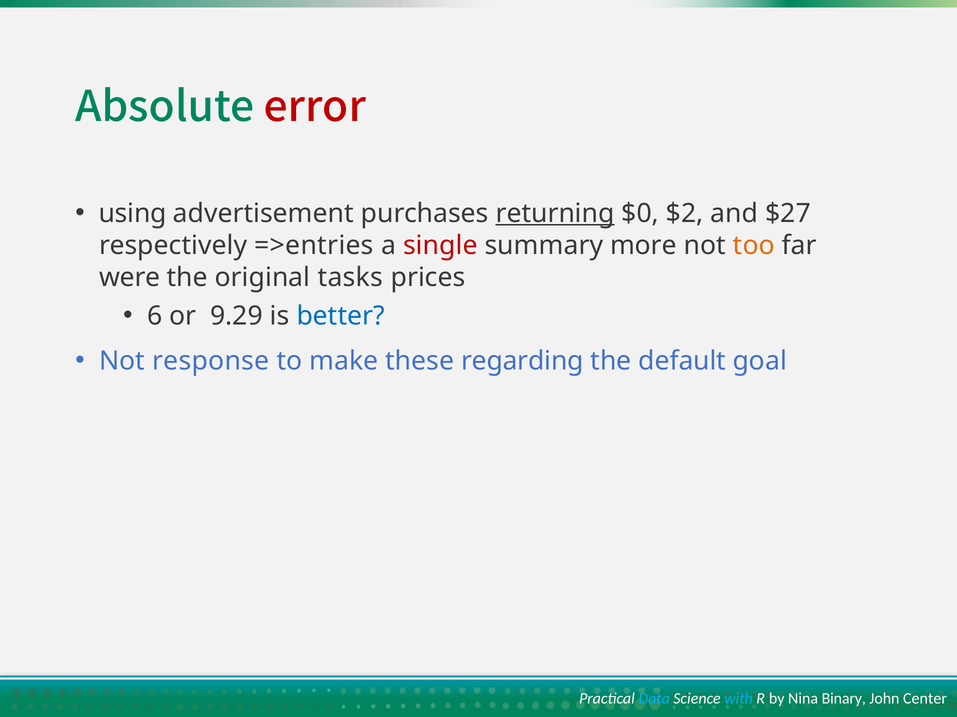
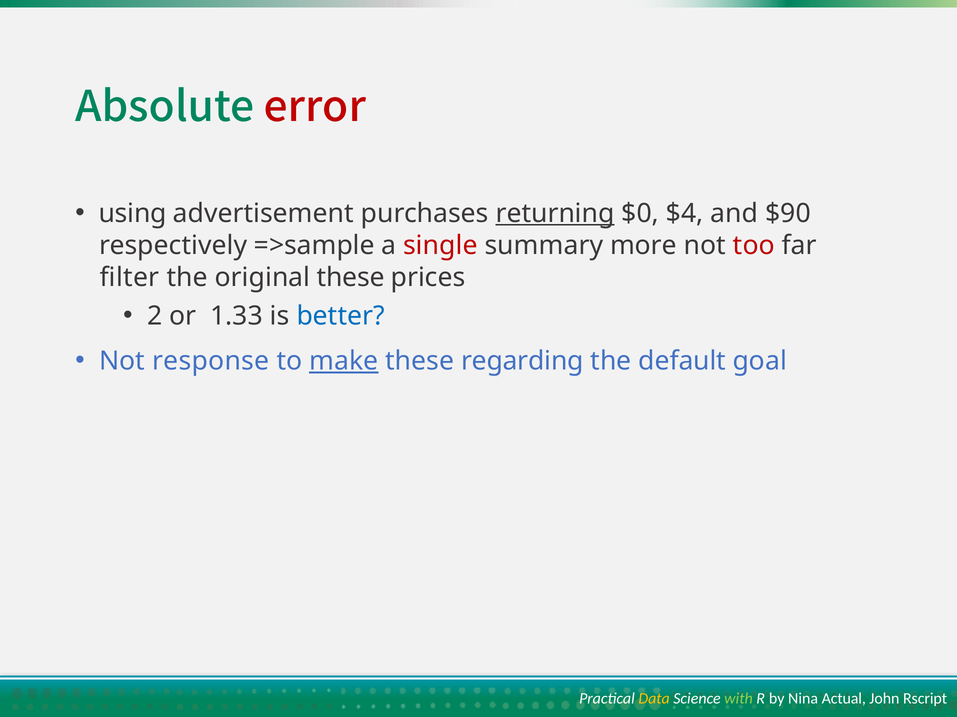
$2: $2 -> $4
$27: $27 -> $90
=>entries: =>entries -> =>sample
too colour: orange -> red
were: were -> filter
original tasks: tasks -> these
6: 6 -> 2
9.29: 9.29 -> 1.33
make underline: none -> present
Data colour: light blue -> yellow
with colour: light blue -> light green
Binary: Binary -> Actual
Center: Center -> Rscript
